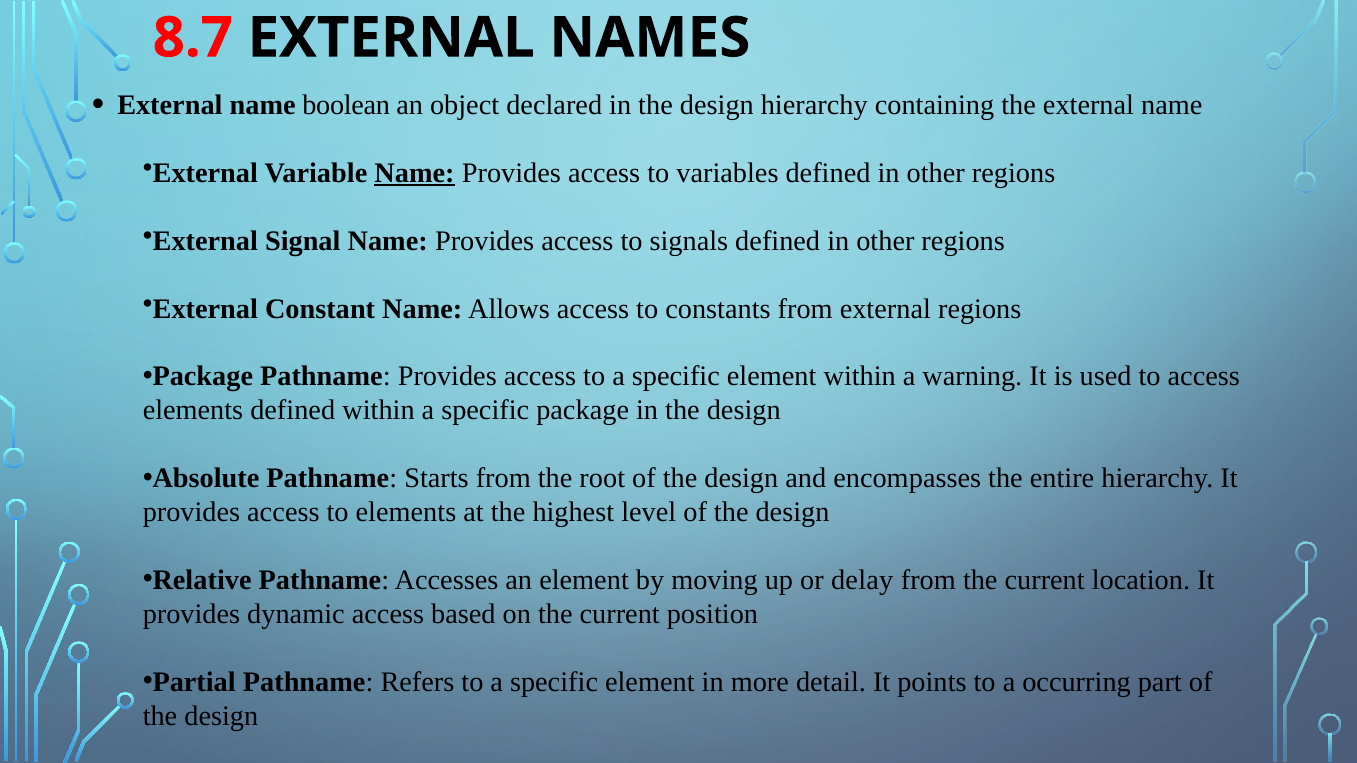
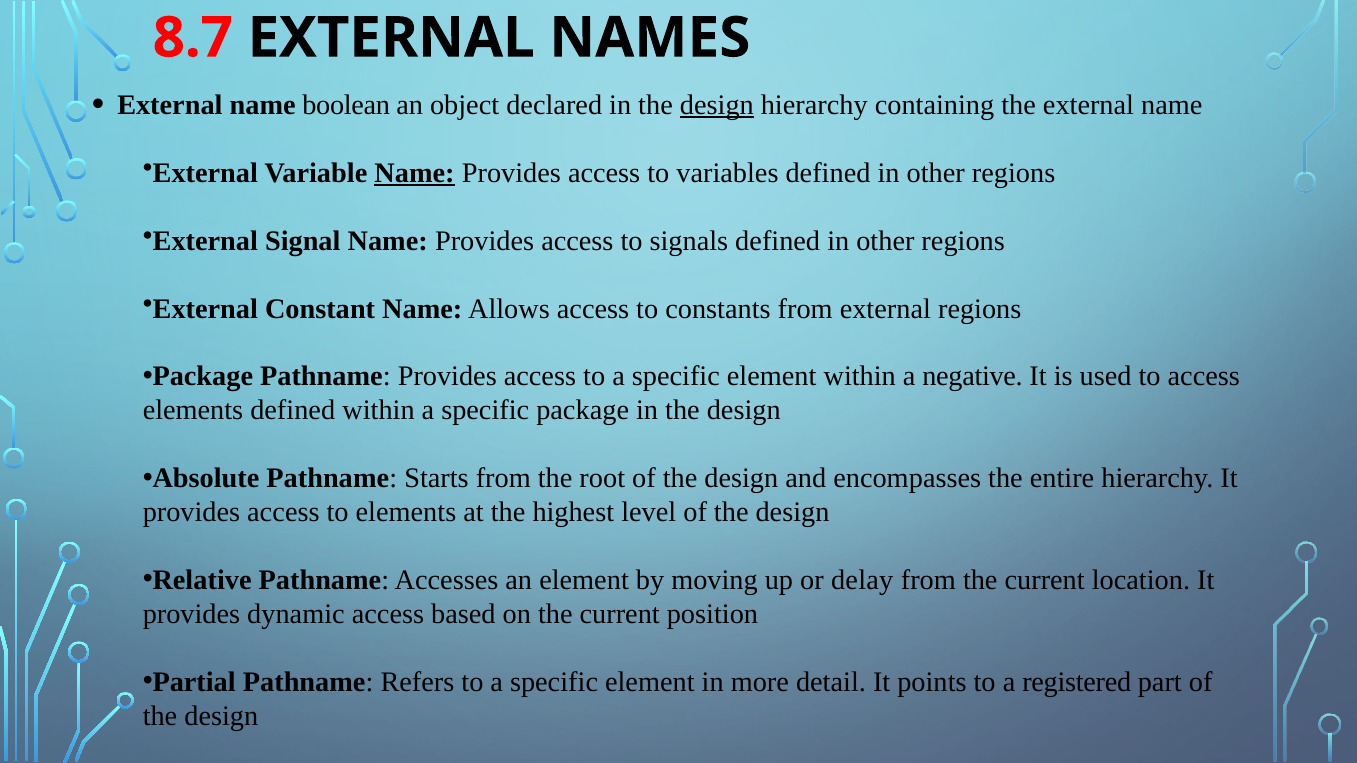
design at (717, 105) underline: none -> present
warning: warning -> negative
occurring: occurring -> registered
